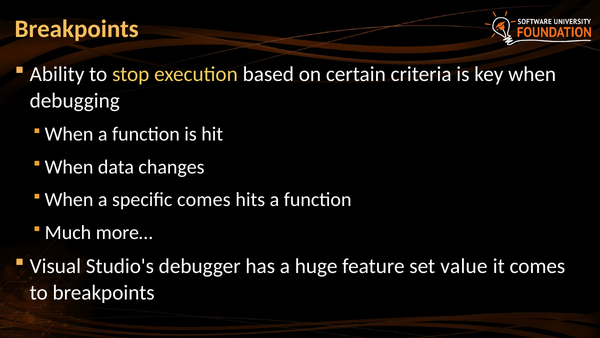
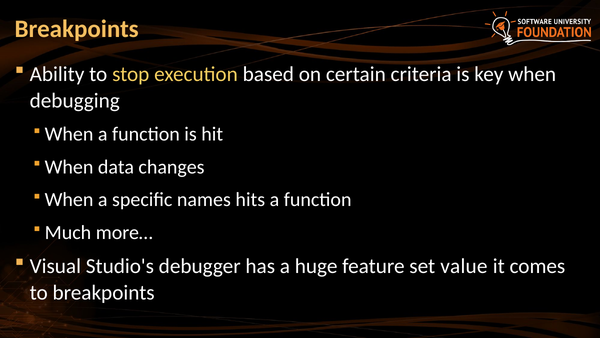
specific comes: comes -> names
